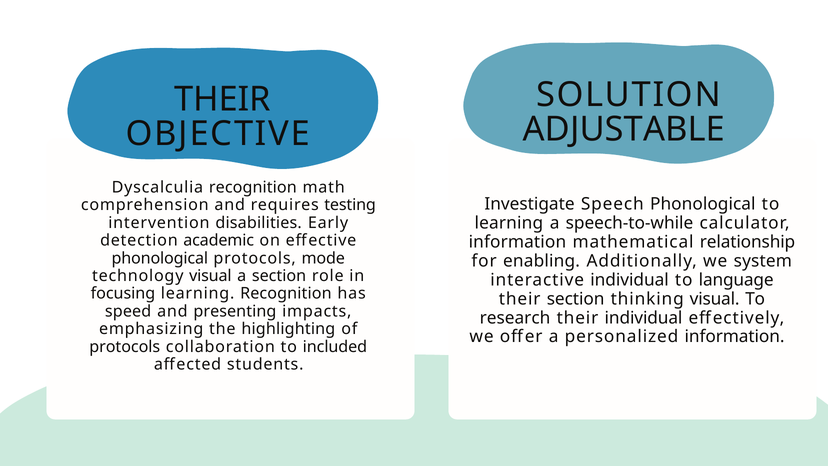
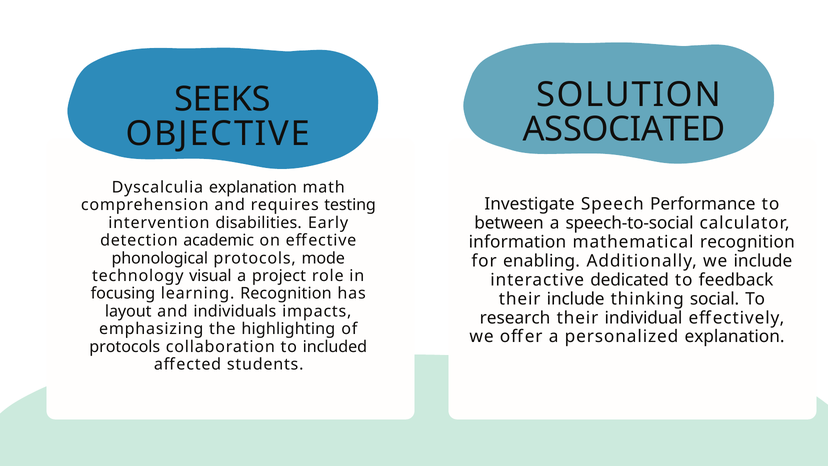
THEIR at (222, 99): THEIR -> SEEKS
ADJUSTABLE: ADJUSTABLE -> ASSOCIATED
Dyscalculia recognition: recognition -> explanation
Speech Phonological: Phonological -> Performance
learning at (509, 223): learning -> between
speech-to-while: speech-to-while -> speech-to-social
mathematical relationship: relationship -> recognition
we system: system -> include
a section: section -> project
interactive individual: individual -> dedicated
language: language -> feedback
their section: section -> include
thinking visual: visual -> social
speed: speed -> layout
presenting: presenting -> individuals
personalized information: information -> explanation
